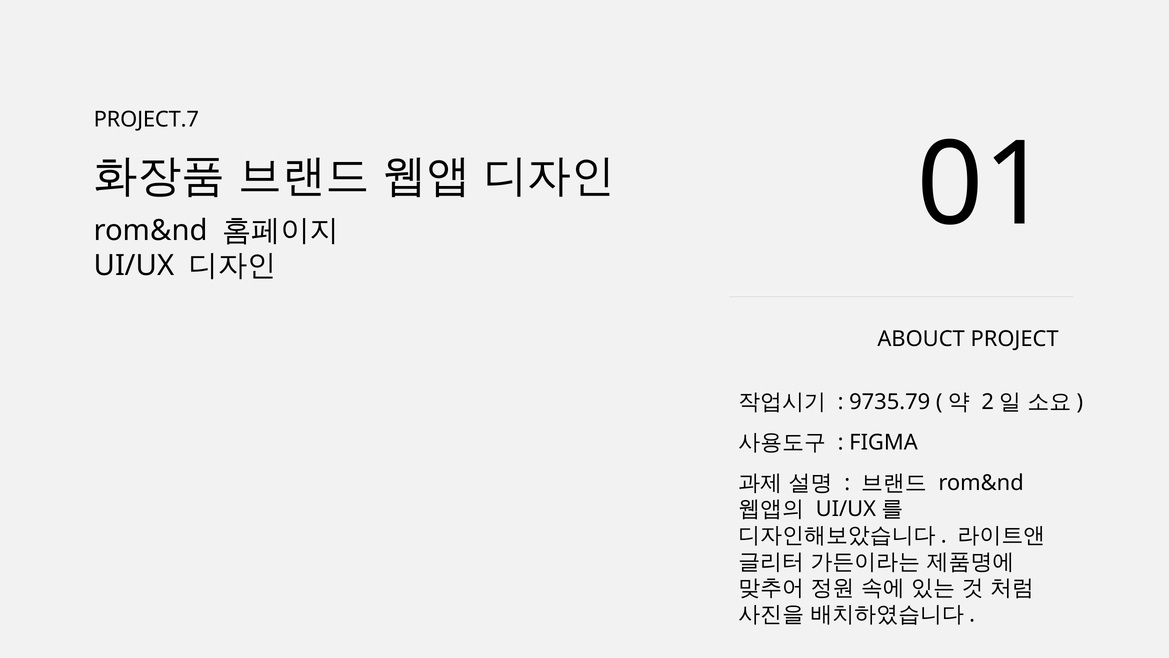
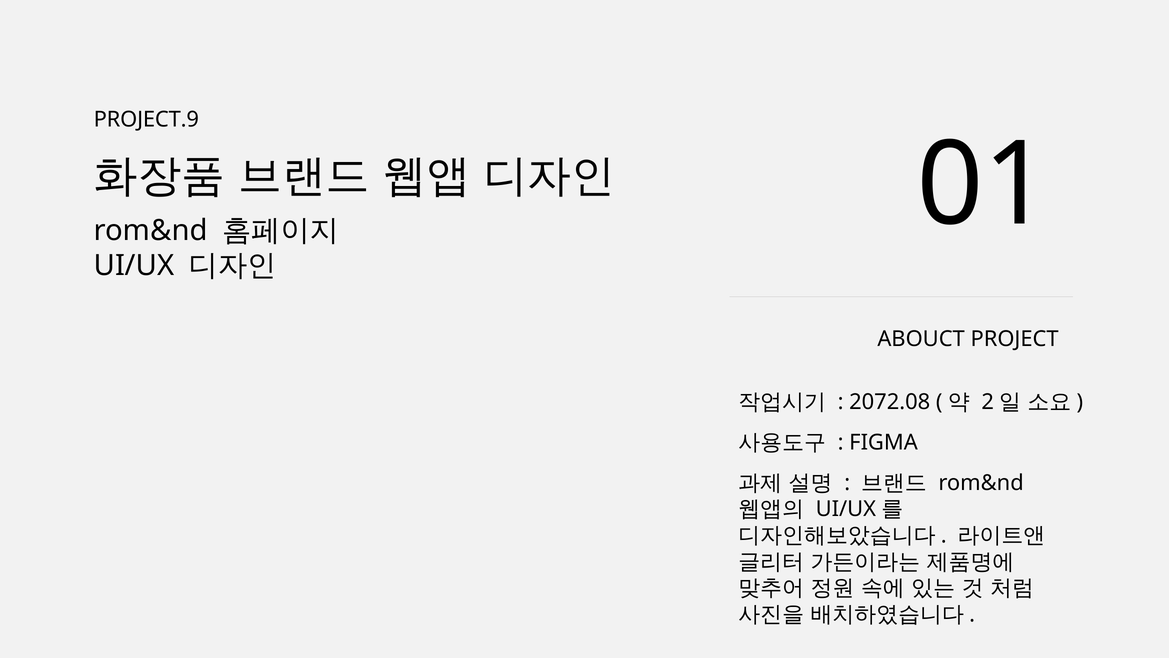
PROJECT.7: PROJECT.7 -> PROJECT.9
9735.79: 9735.79 -> 2072.08
